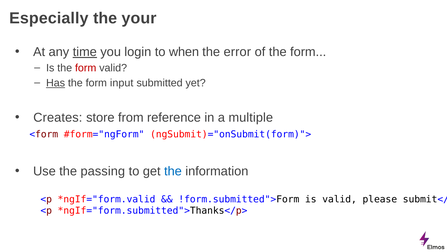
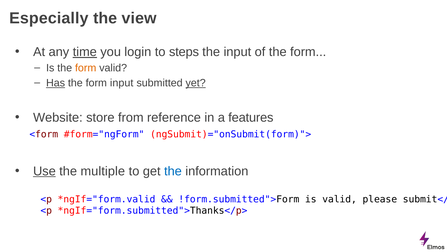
your: your -> view
when: when -> steps
the error: error -> input
form at (86, 68) colour: red -> orange
yet underline: none -> present
Creates: Creates -> Website
multiple: multiple -> features
Use underline: none -> present
passing: passing -> multiple
